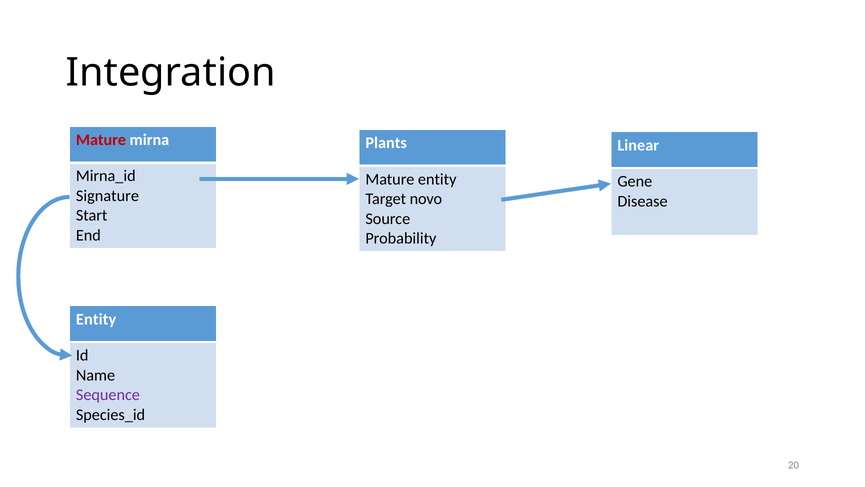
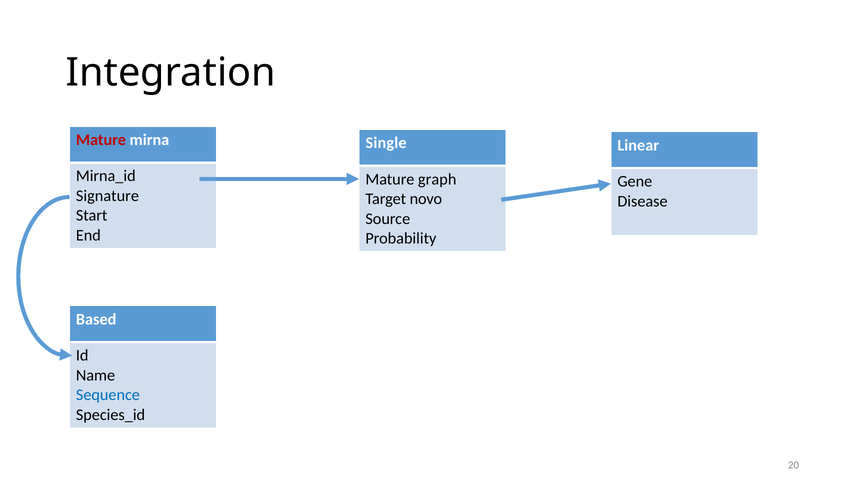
Plants: Plants -> Single
Mature entity: entity -> graph
Entity at (96, 319): Entity -> Based
Sequence colour: purple -> blue
